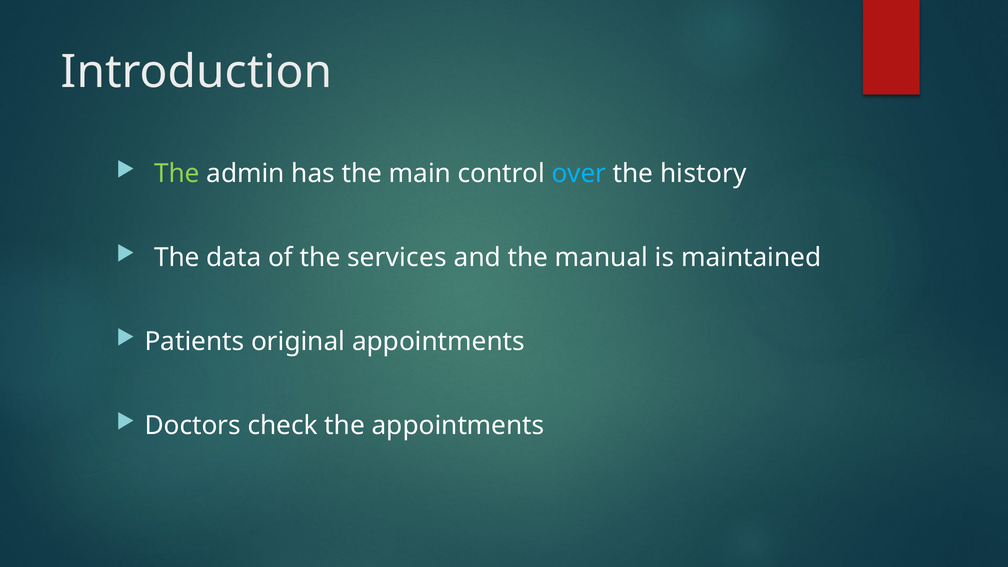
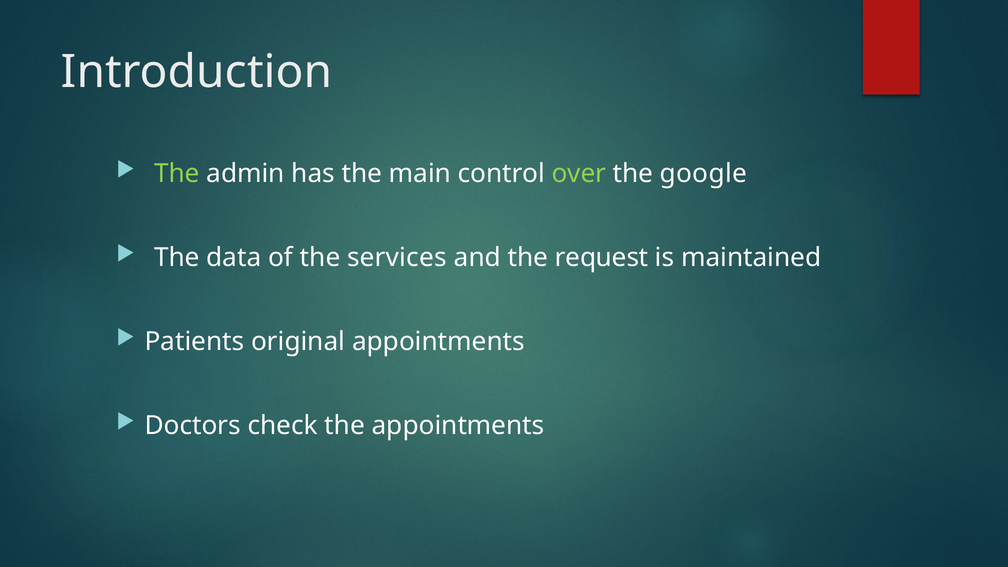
over colour: light blue -> light green
history: history -> google
manual: manual -> request
